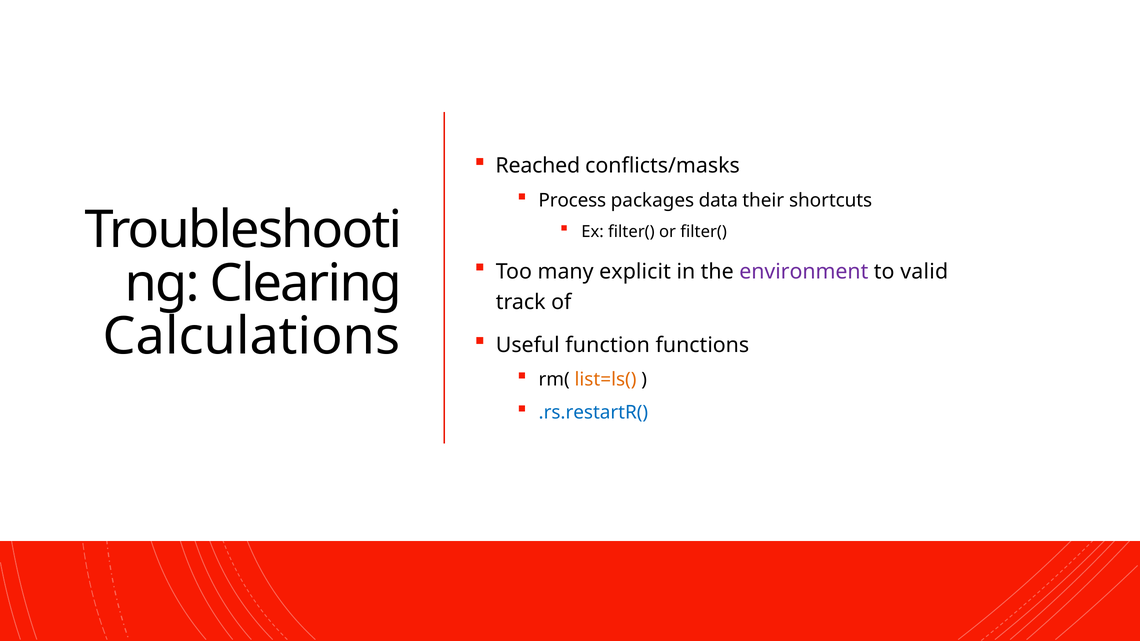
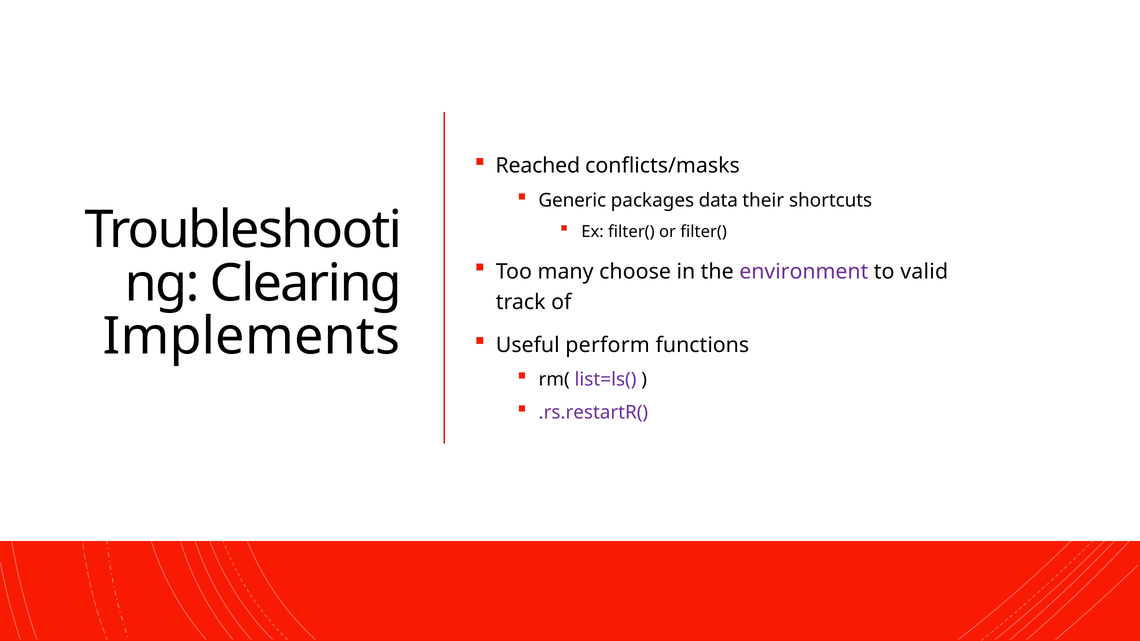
Process: Process -> Generic
explicit: explicit -> choose
Calculations: Calculations -> Implements
function: function -> perform
list=ls( colour: orange -> purple
.rs.restartR( colour: blue -> purple
